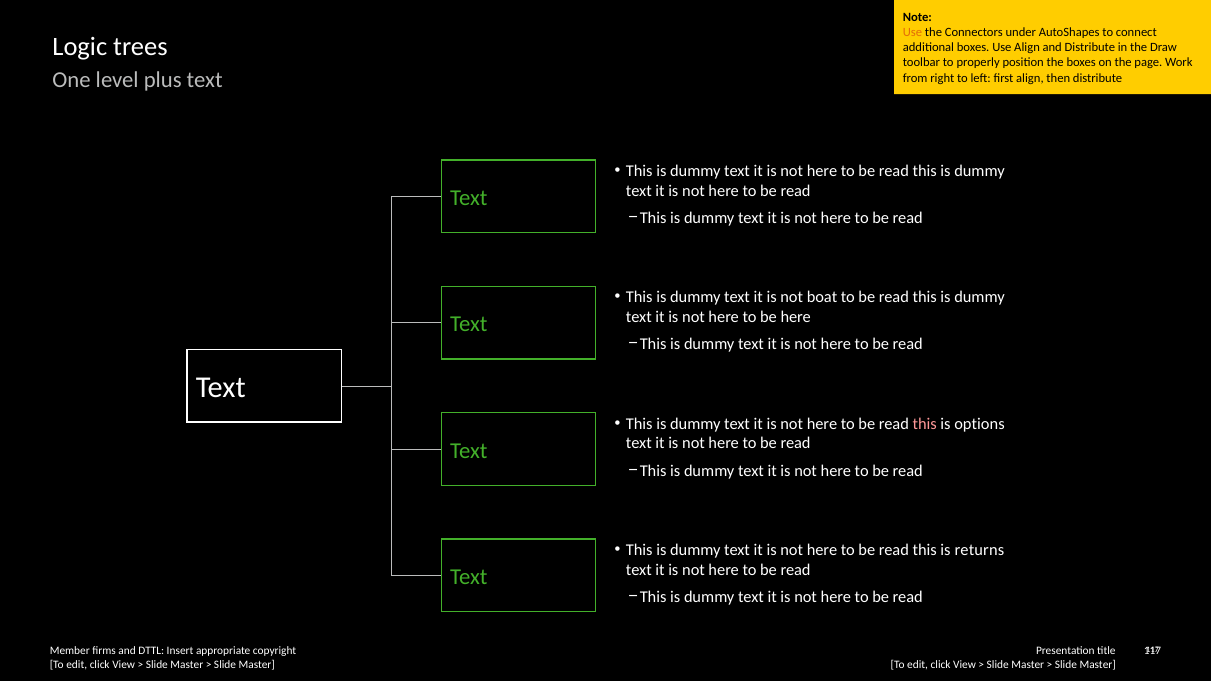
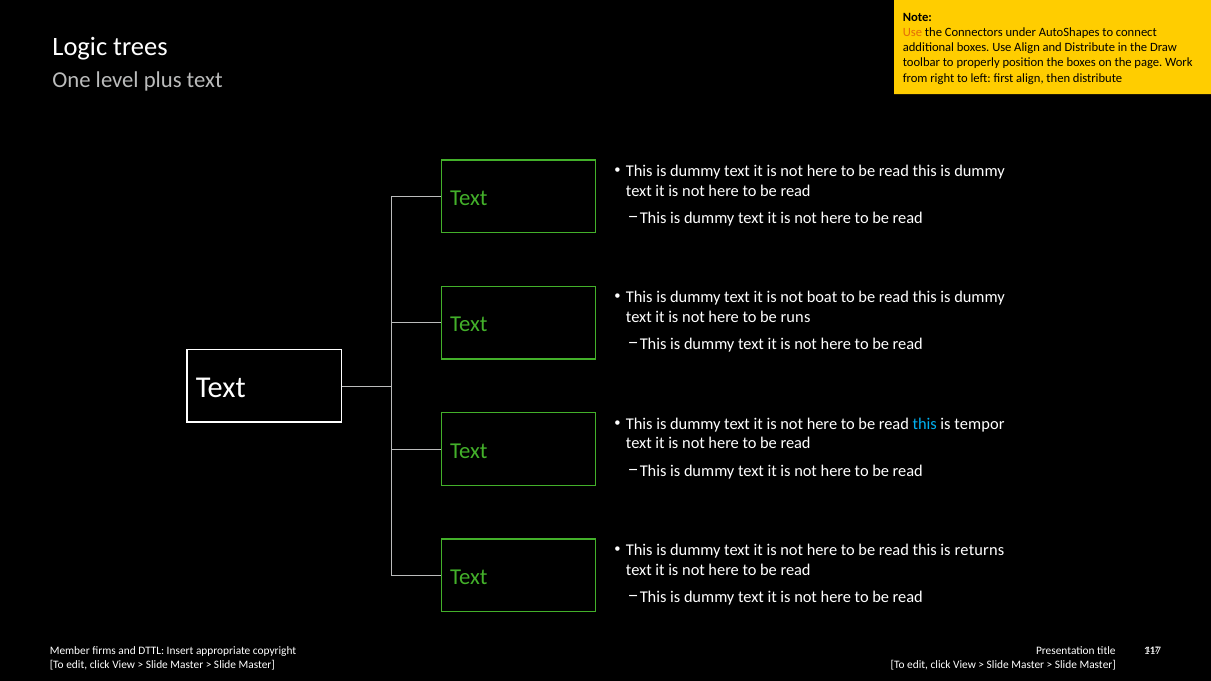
be here: here -> runs
this at (925, 424) colour: pink -> light blue
options: options -> tempor
